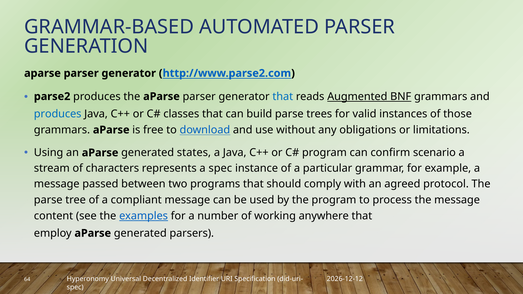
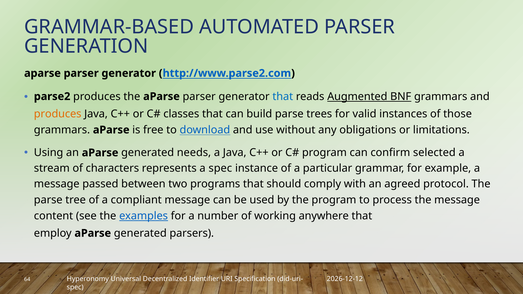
produces at (58, 114) colour: blue -> orange
states: states -> needs
scenario: scenario -> selected
